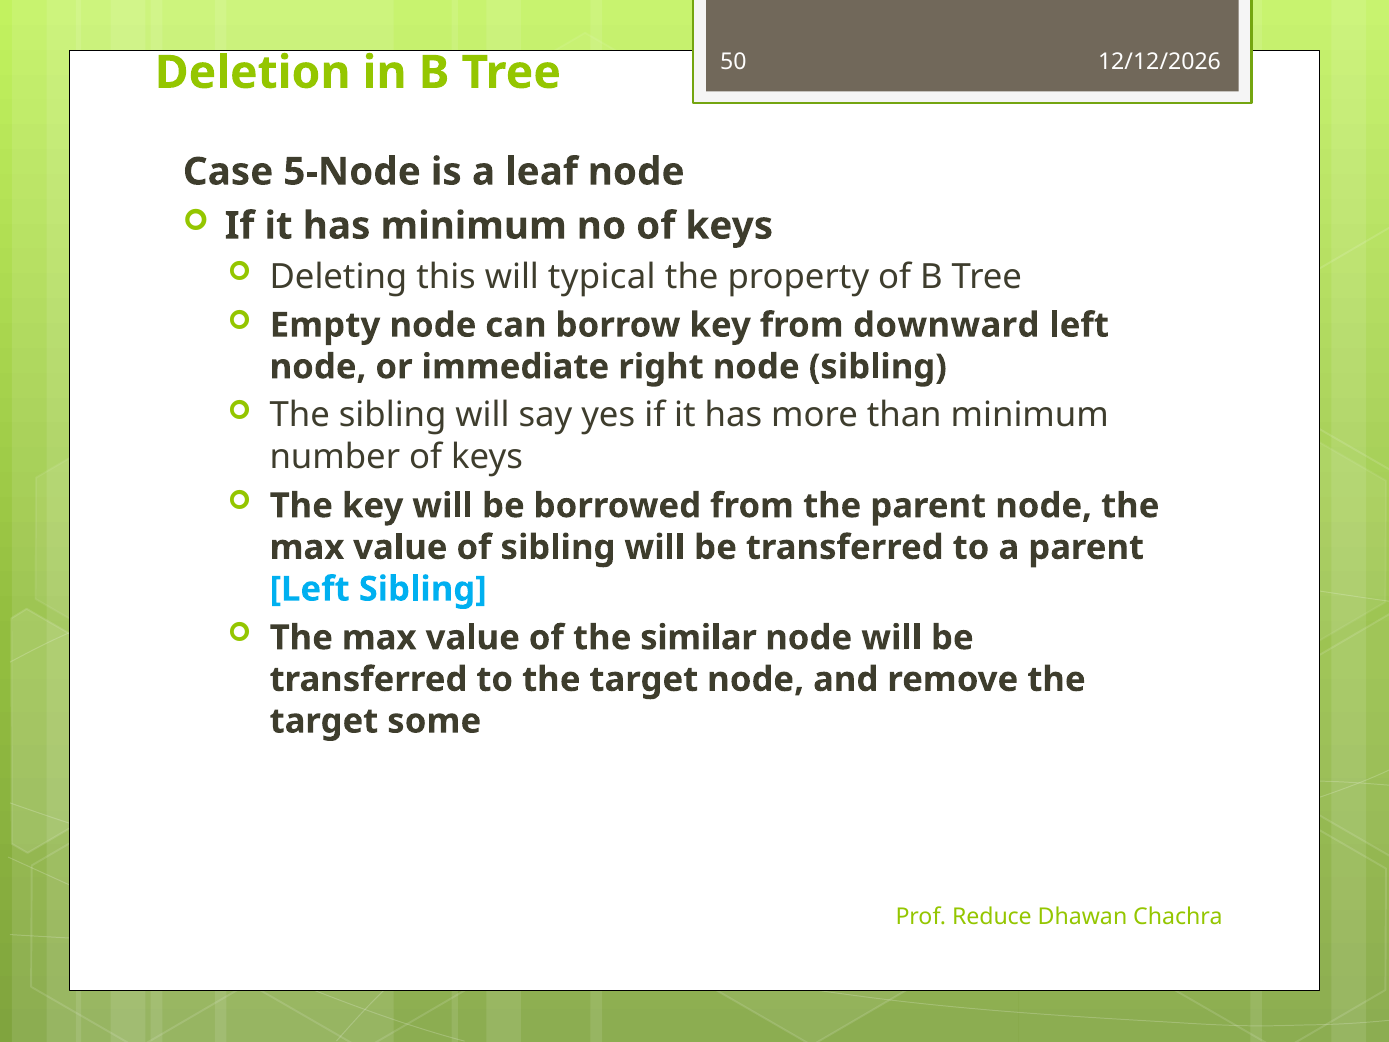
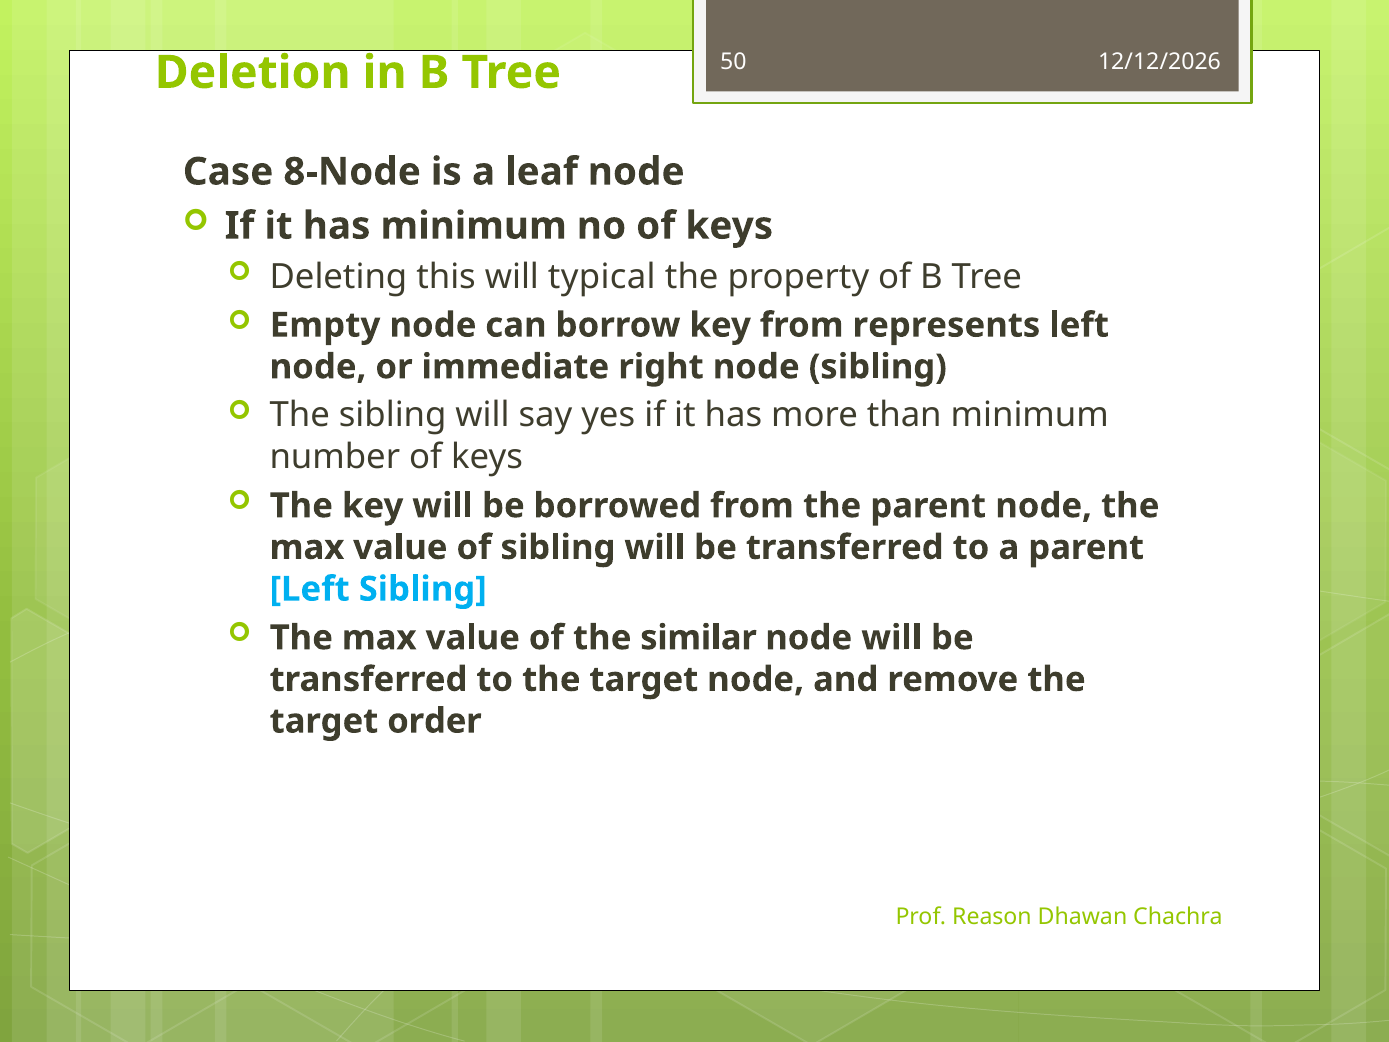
5-Node: 5-Node -> 8-Node
downward: downward -> represents
some: some -> order
Reduce: Reduce -> Reason
